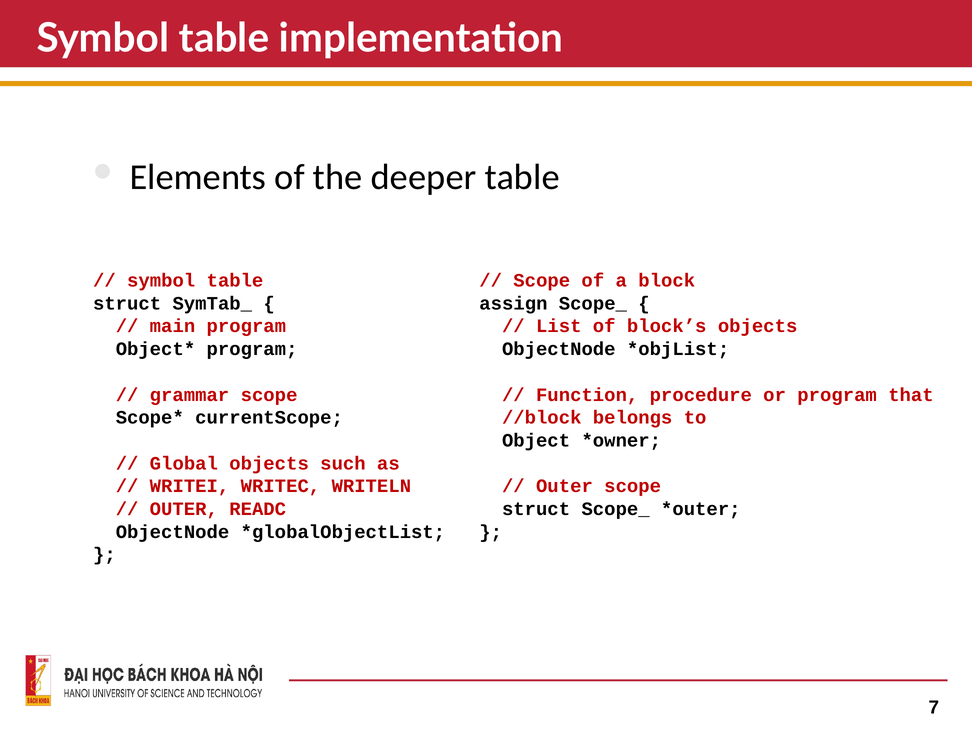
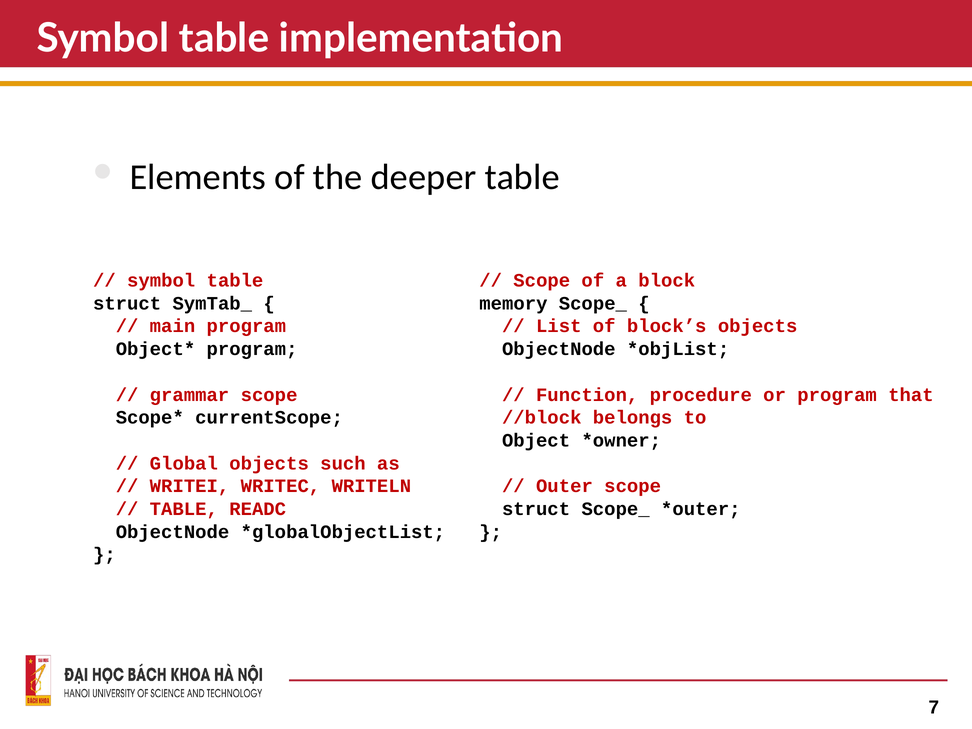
assign: assign -> memory
OUTER at (184, 509): OUTER -> TABLE
